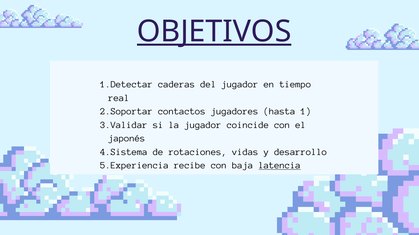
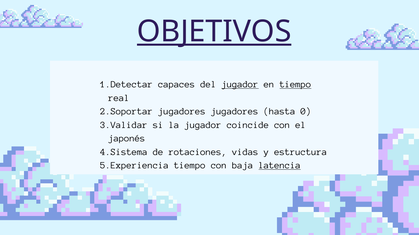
caderas: caderas -> capaces
jugador at (240, 85) underline: none -> present
tiempo at (295, 85) underline: none -> present
contactos at (182, 112): contactos -> jugadores
1: 1 -> 0
desarrollo: desarrollo -> estructura
recibe at (190, 166): recibe -> tiempo
